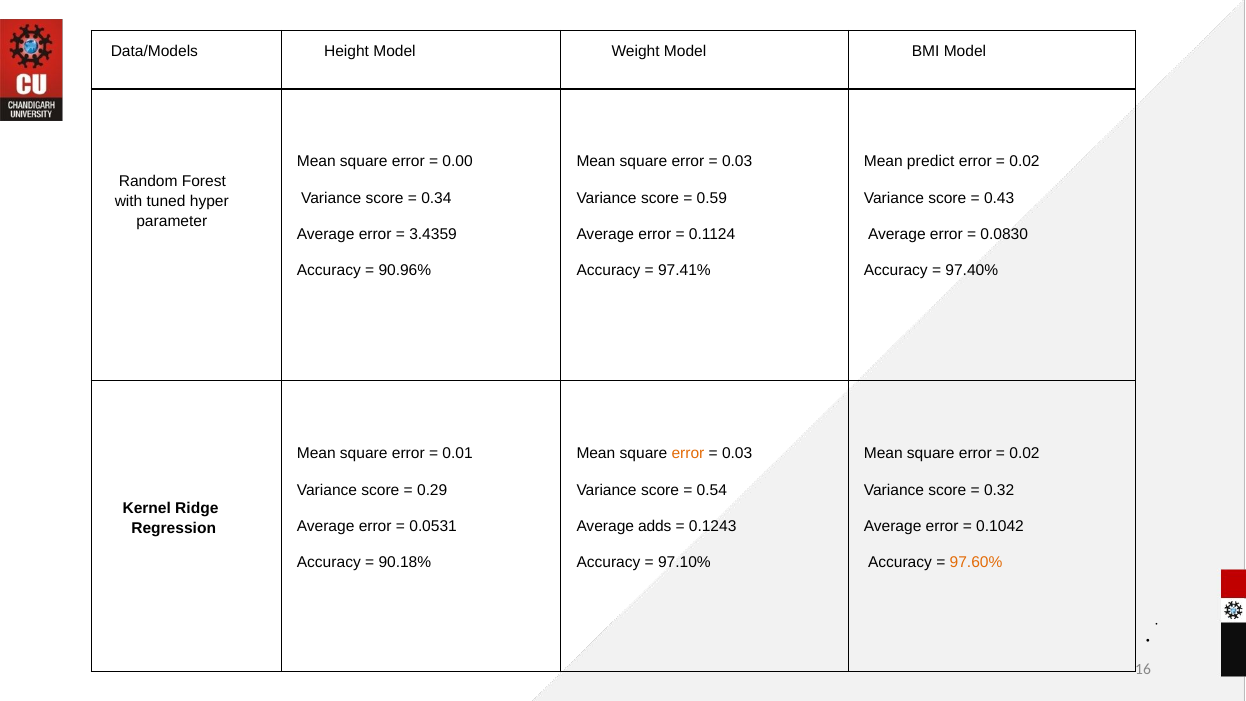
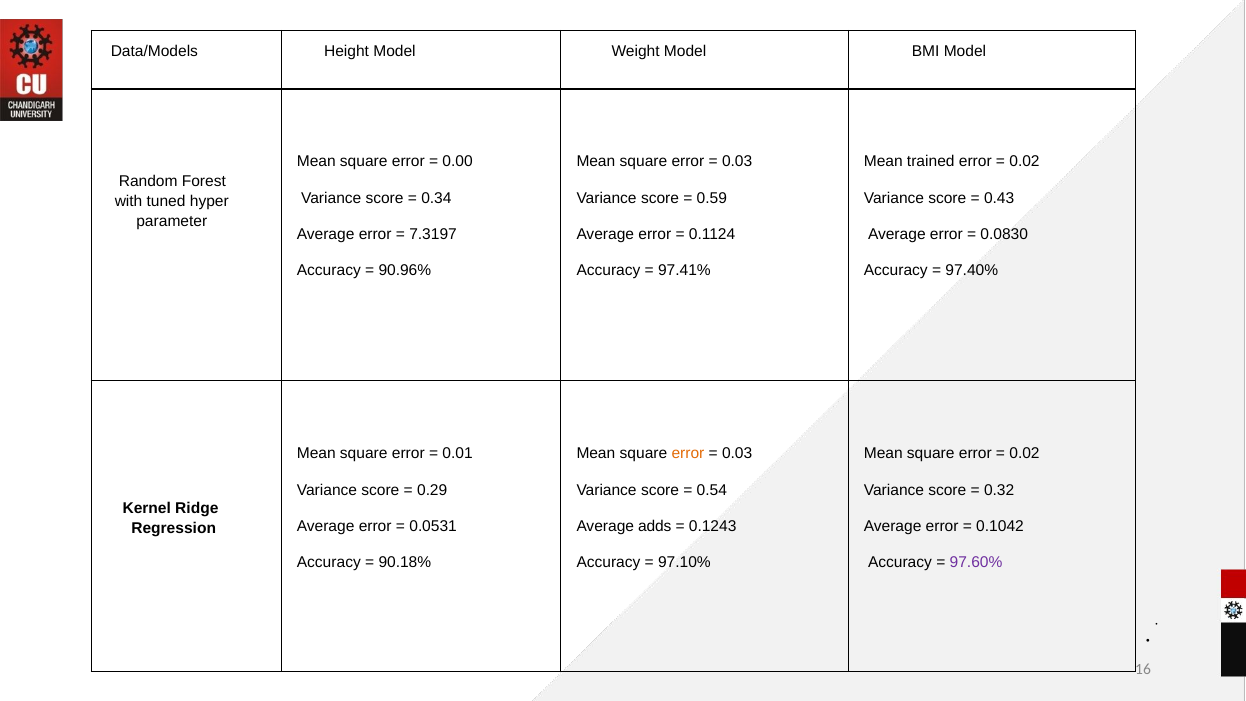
predict: predict -> trained
3.4359: 3.4359 -> 7.3197
97.60% colour: orange -> purple
